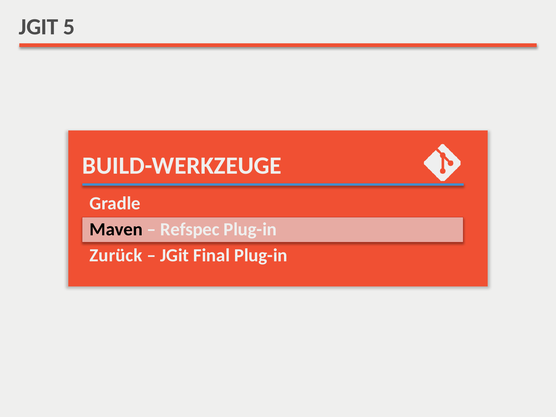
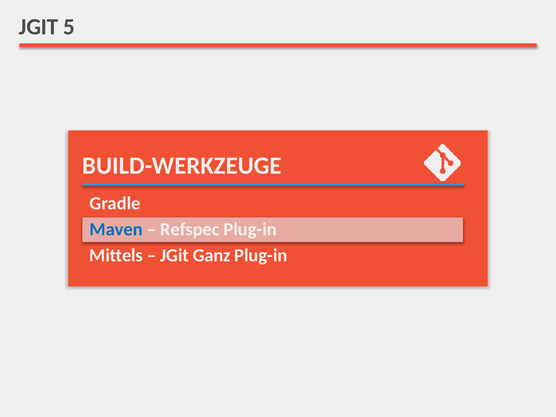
Maven colour: black -> blue
Zurück: Zurück -> Mittels
Final: Final -> Ganz
